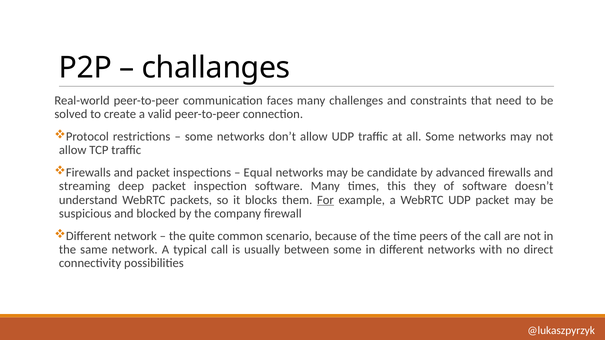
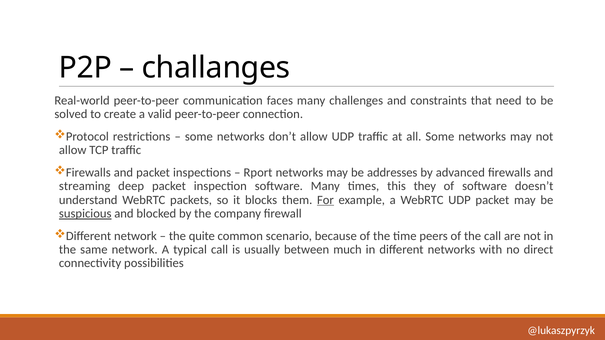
Equal: Equal -> Rport
candidate: candidate -> addresses
suspicious underline: none -> present
between some: some -> much
